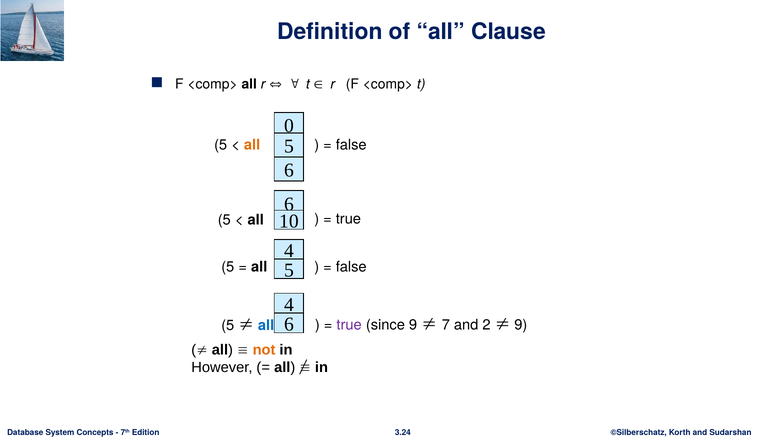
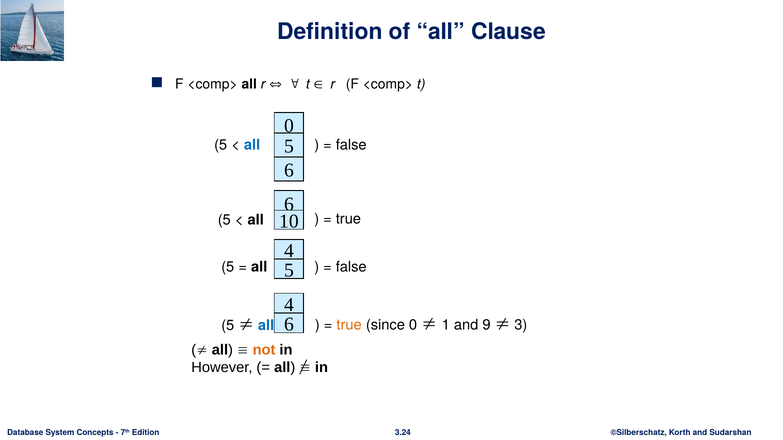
all at (252, 145) colour: orange -> blue
true at (349, 325) colour: purple -> orange
since 9: 9 -> 0
7: 7 -> 1
2: 2 -> 9
9 at (521, 325): 9 -> 3
